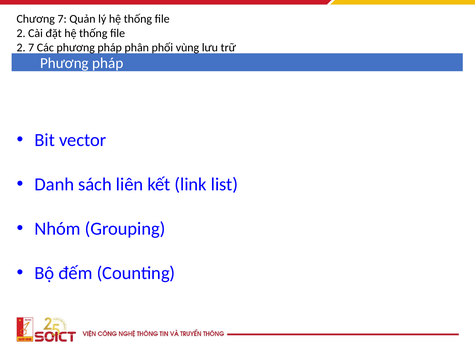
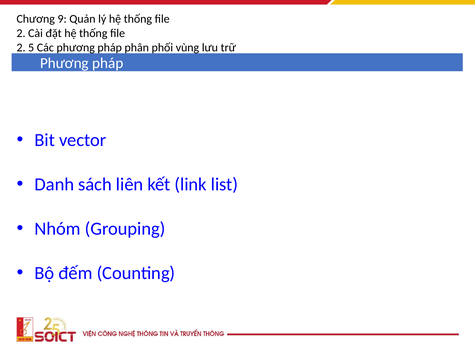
Chương 7: 7 -> 9
2 7: 7 -> 5
